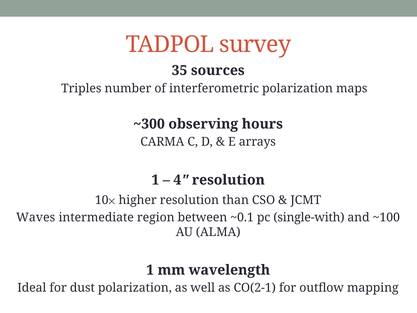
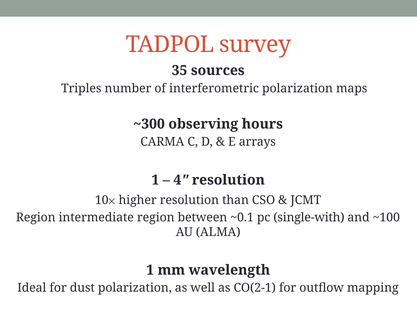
Waves at (36, 217): Waves -> Region
